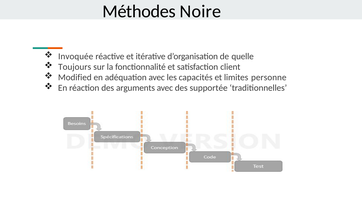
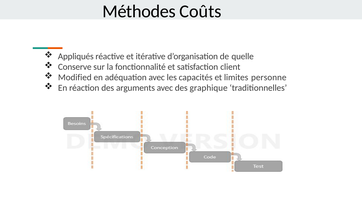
Noire: Noire -> Coûts
Invoquée: Invoquée -> Appliqués
Toujours: Toujours -> Conserve
supportée: supportée -> graphique
